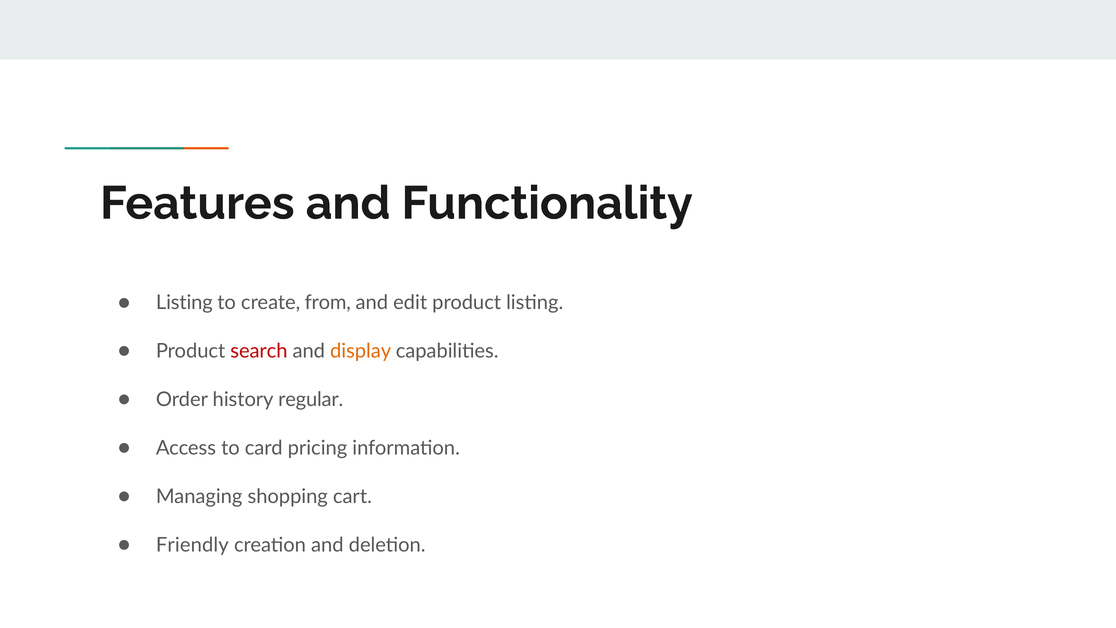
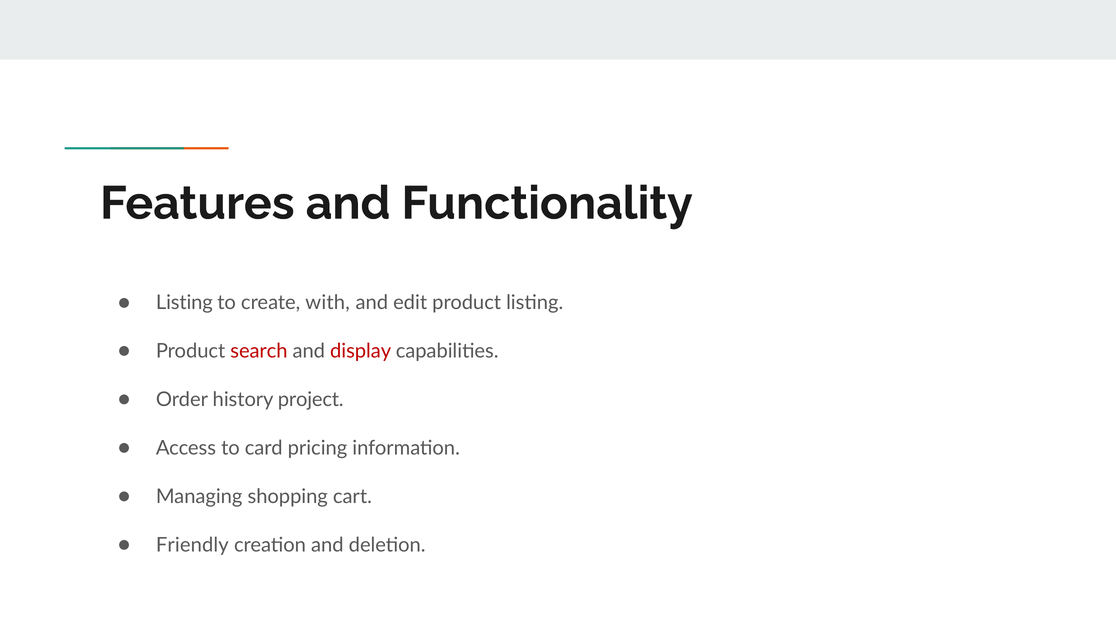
from: from -> with
display colour: orange -> red
regular: regular -> project
